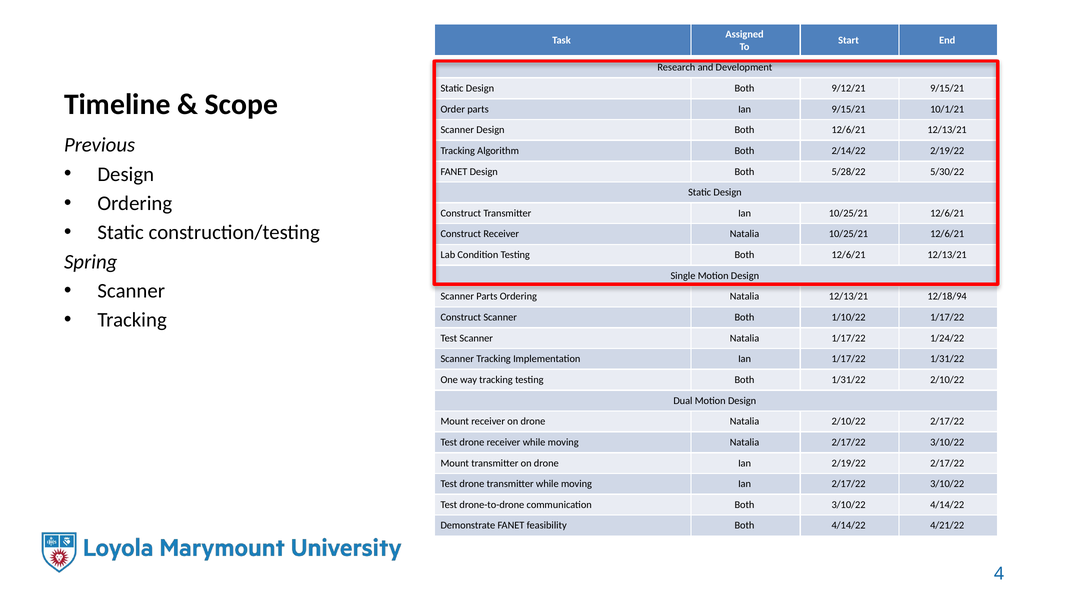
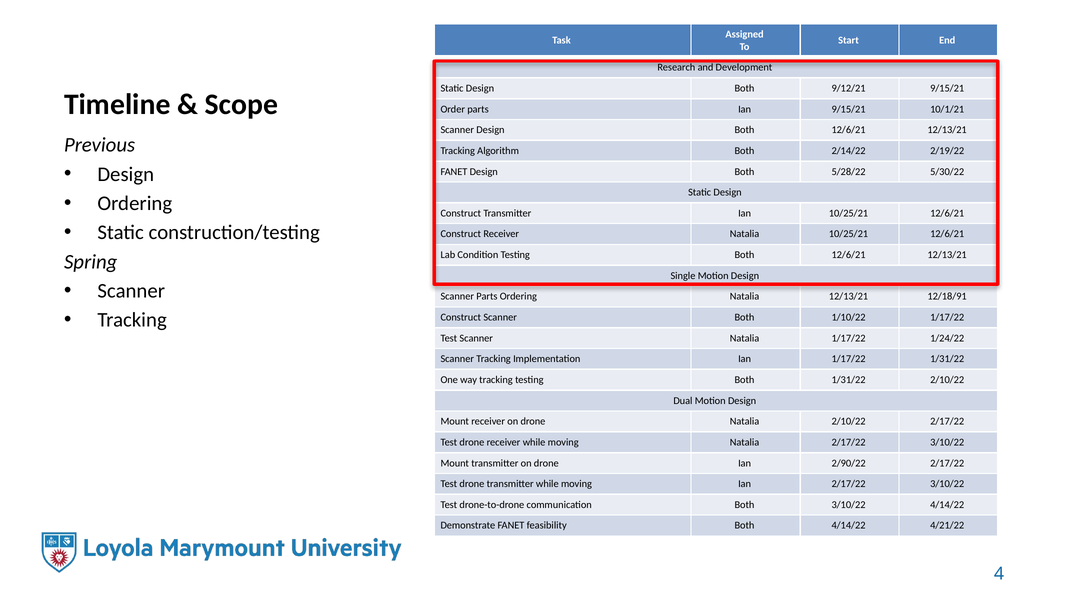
12/18/94: 12/18/94 -> 12/18/91
Ian 2/19/22: 2/19/22 -> 2/90/22
